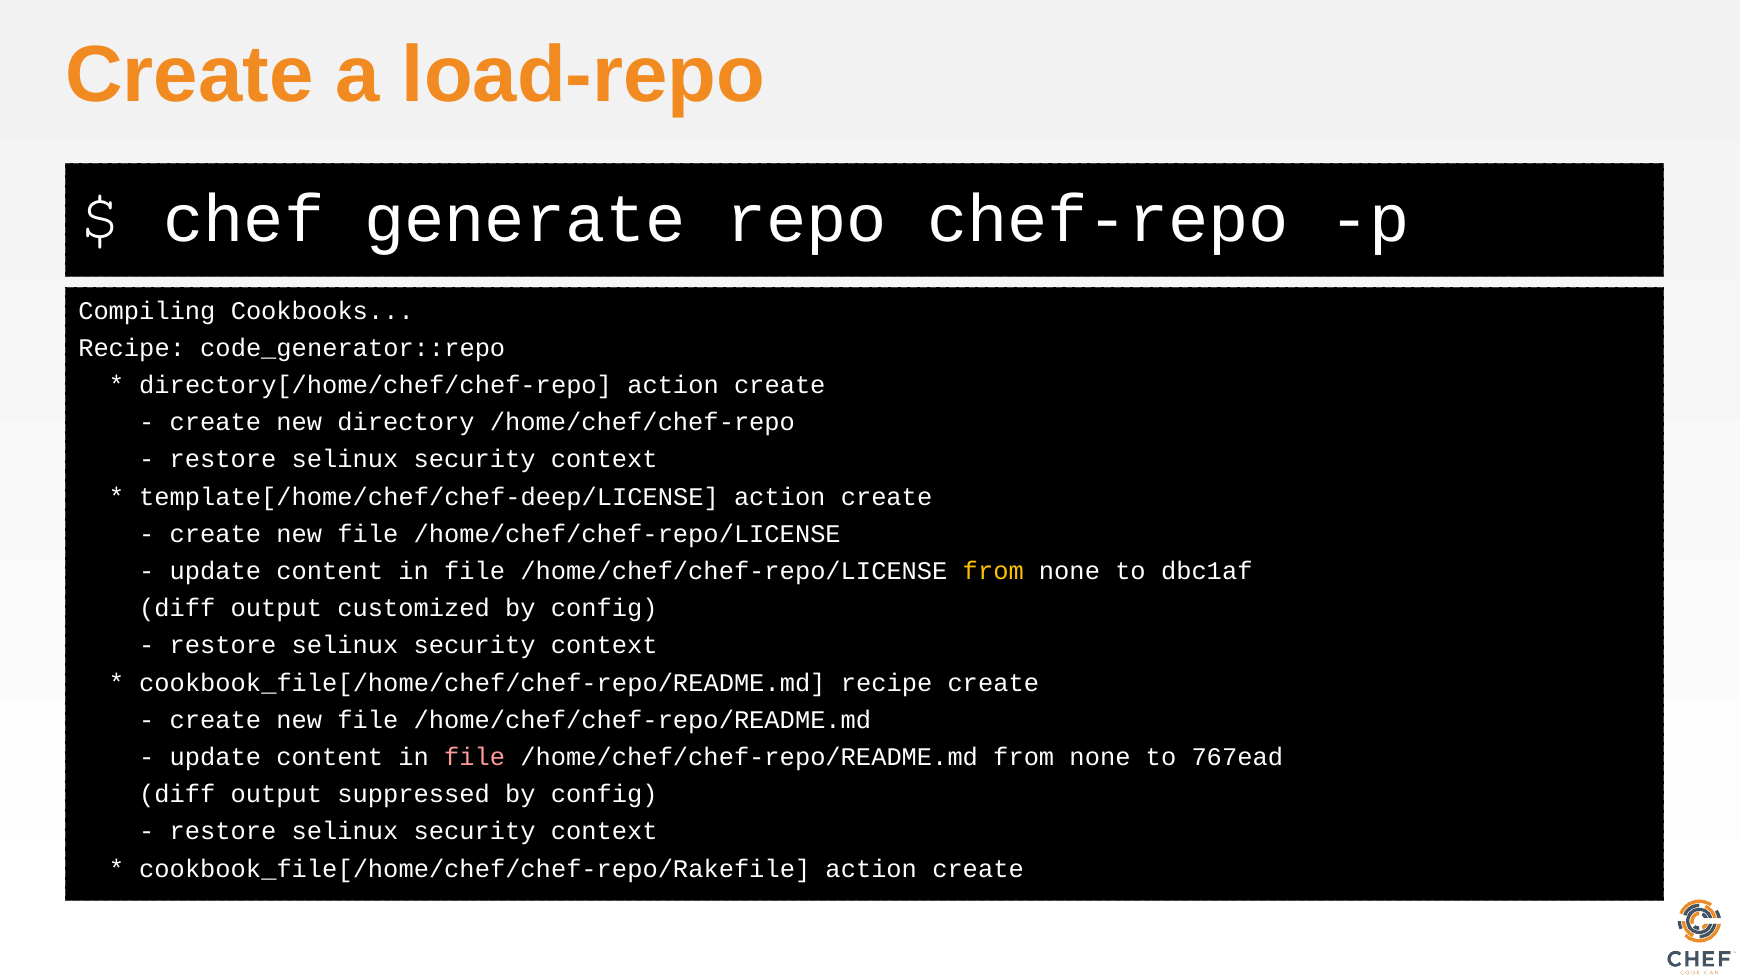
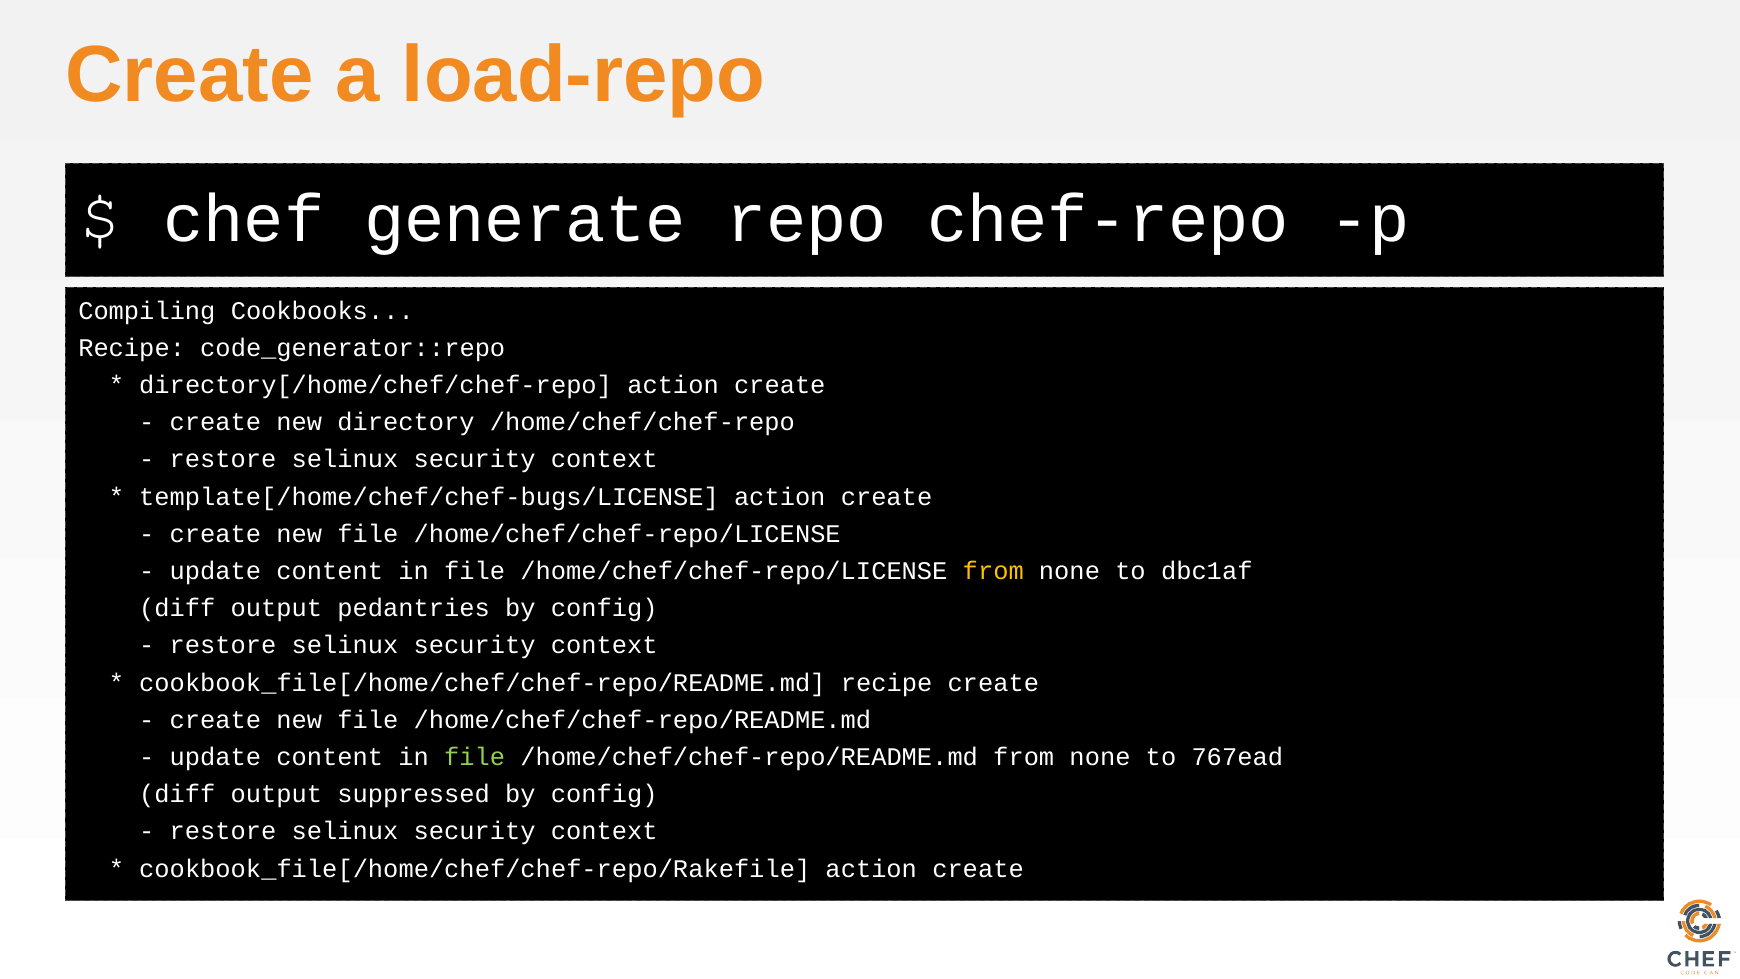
template[/home/chef/chef-deep/LICENSE: template[/home/chef/chef-deep/LICENSE -> template[/home/chef/chef-bugs/LICENSE
customized: customized -> pedantries
file at (475, 757) colour: pink -> light green
